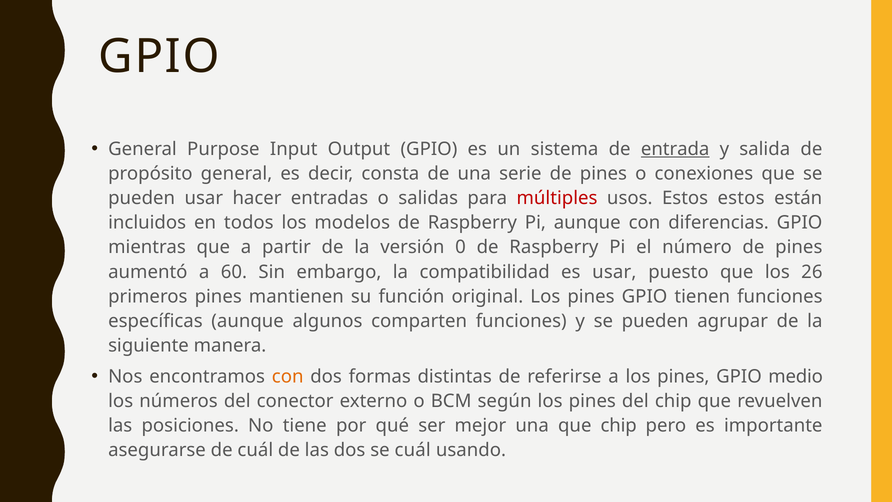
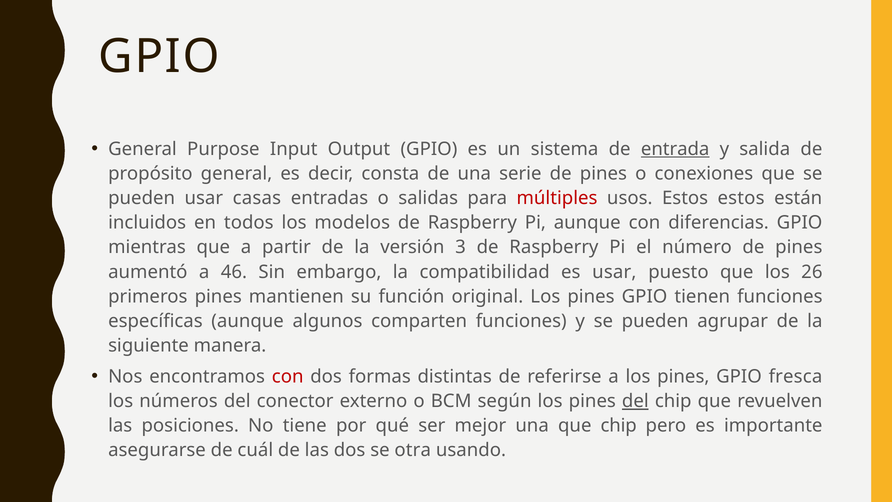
hacer: hacer -> casas
0: 0 -> 3
60: 60 -> 46
con at (288, 376) colour: orange -> red
medio: medio -> fresca
del at (635, 401) underline: none -> present
se cuál: cuál -> otra
